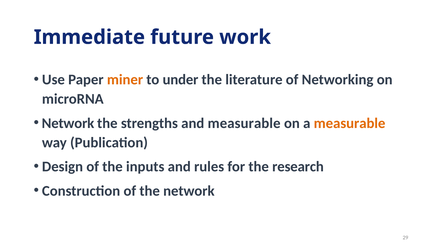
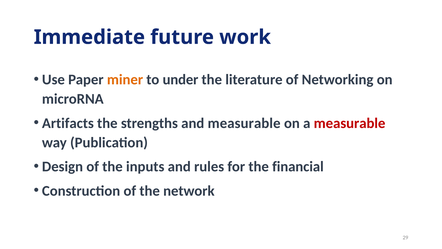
Network at (68, 123): Network -> Artifacts
measurable at (350, 123) colour: orange -> red
research: research -> financial
